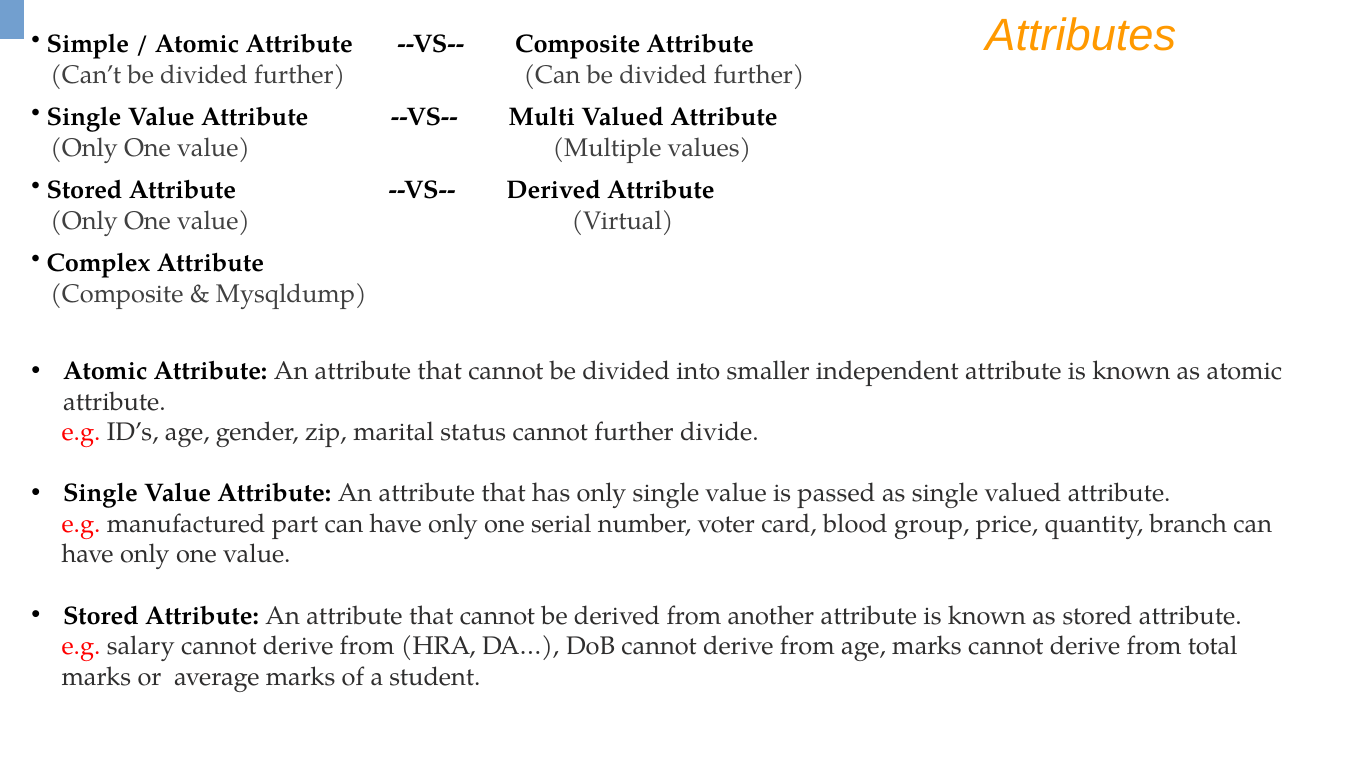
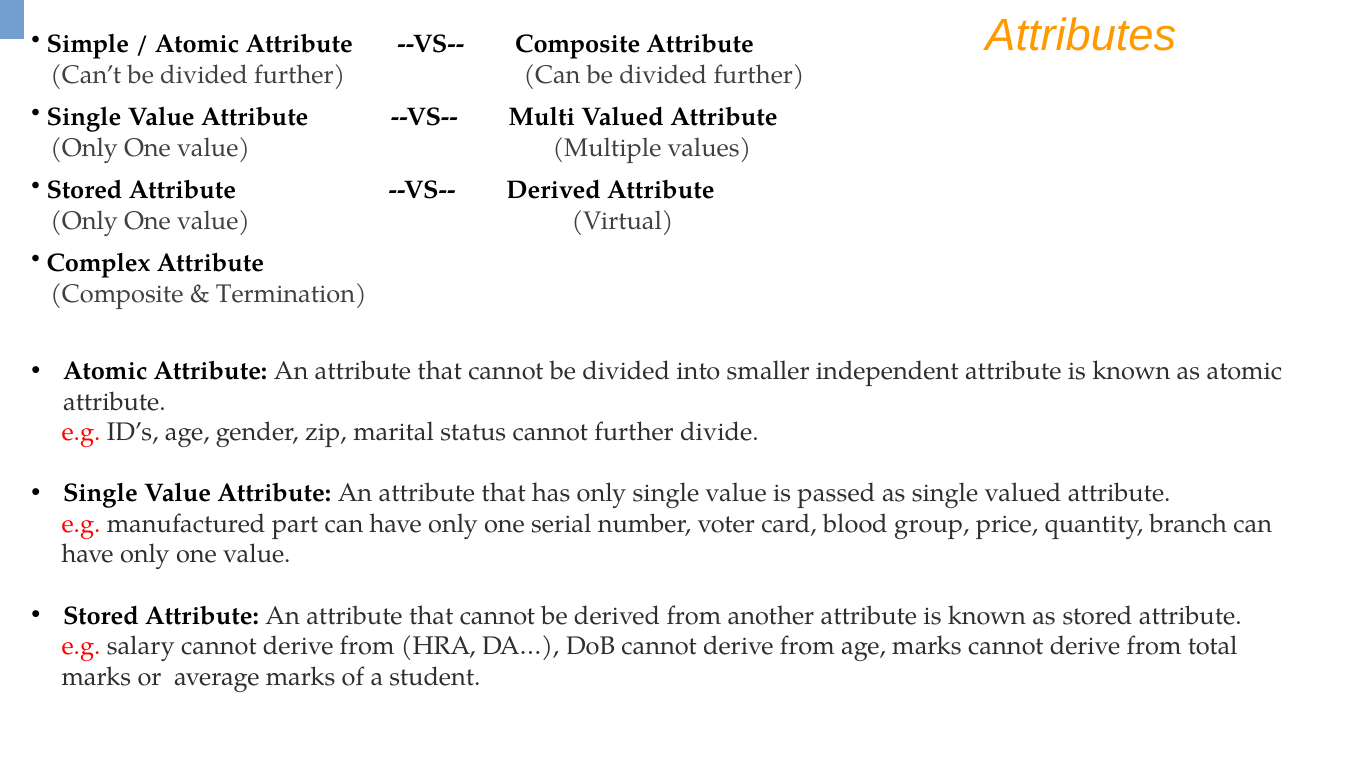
Mysqldump: Mysqldump -> Termination
